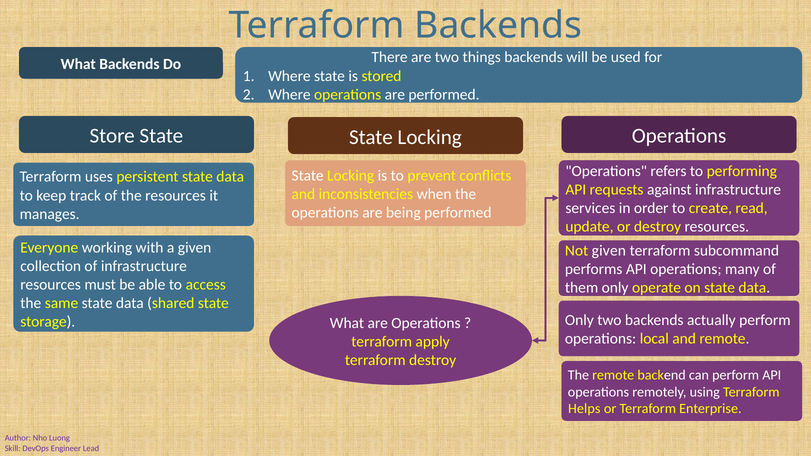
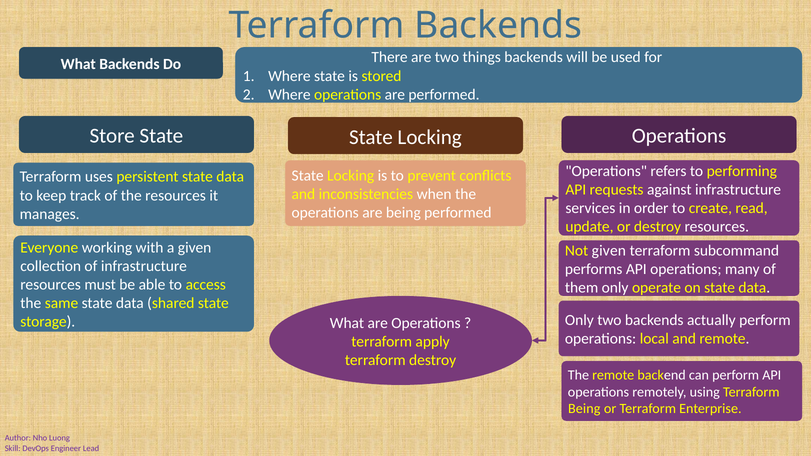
Helps at (584, 409): Helps -> Being
